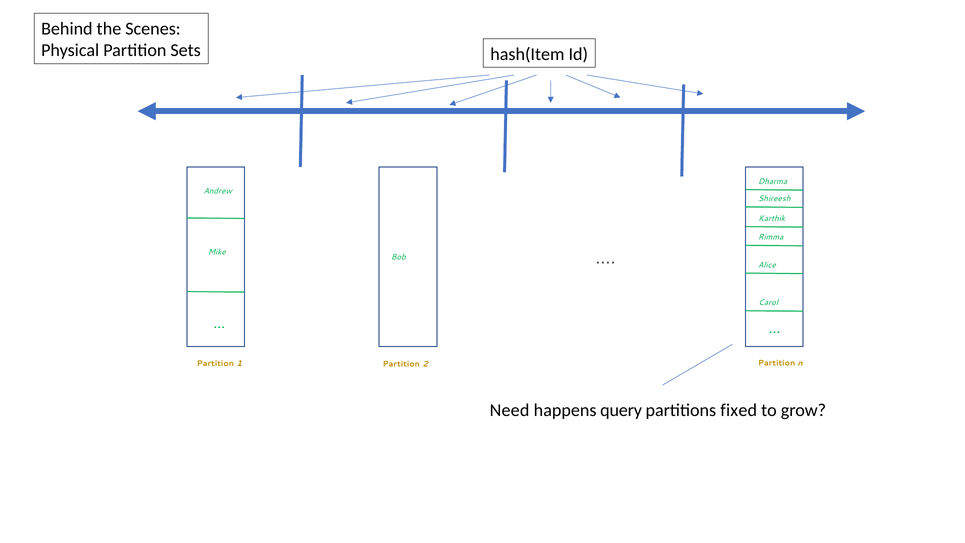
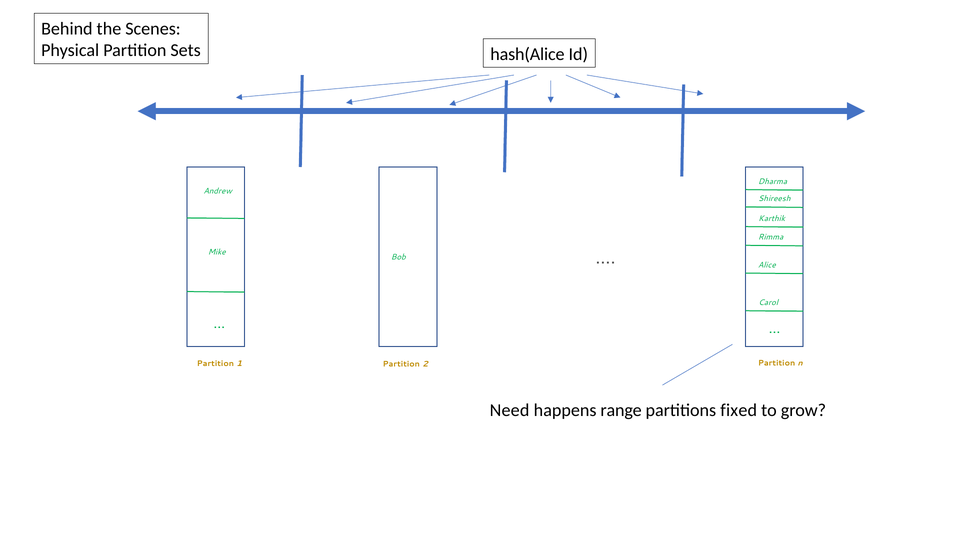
hash(Item: hash(Item -> hash(Alice
query: query -> range
